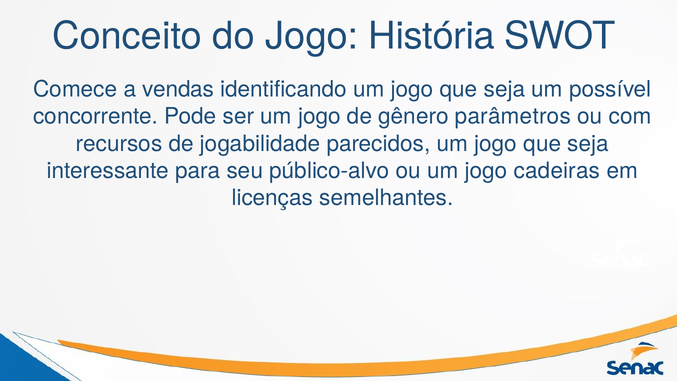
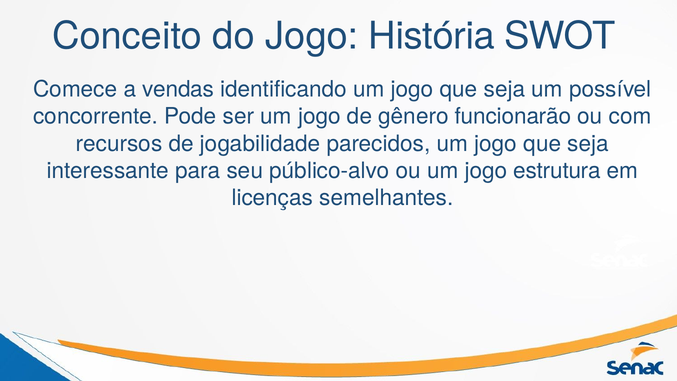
parâmetros: parâmetros -> funcionarão
cadeiras: cadeiras -> estrutura
